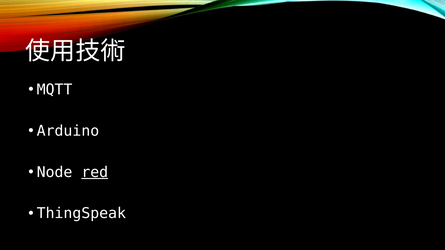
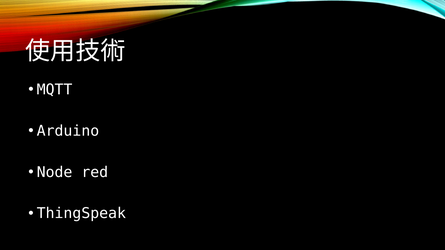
red underline: present -> none
